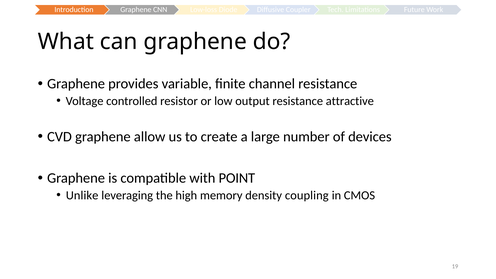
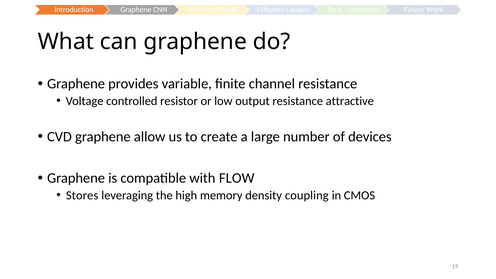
POINT: POINT -> FLOW
Unlike: Unlike -> Stores
